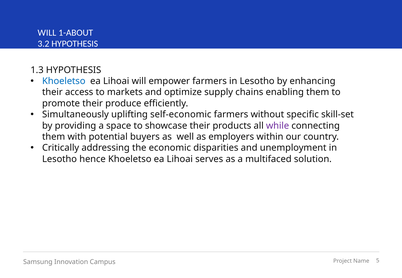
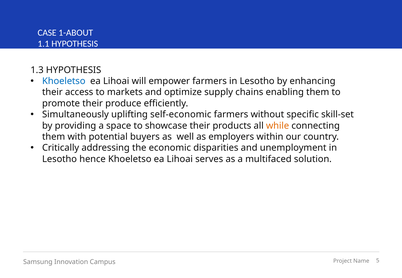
WILL at (47, 33): WILL -> CASE
3.2: 3.2 -> 1.1
while colour: purple -> orange
